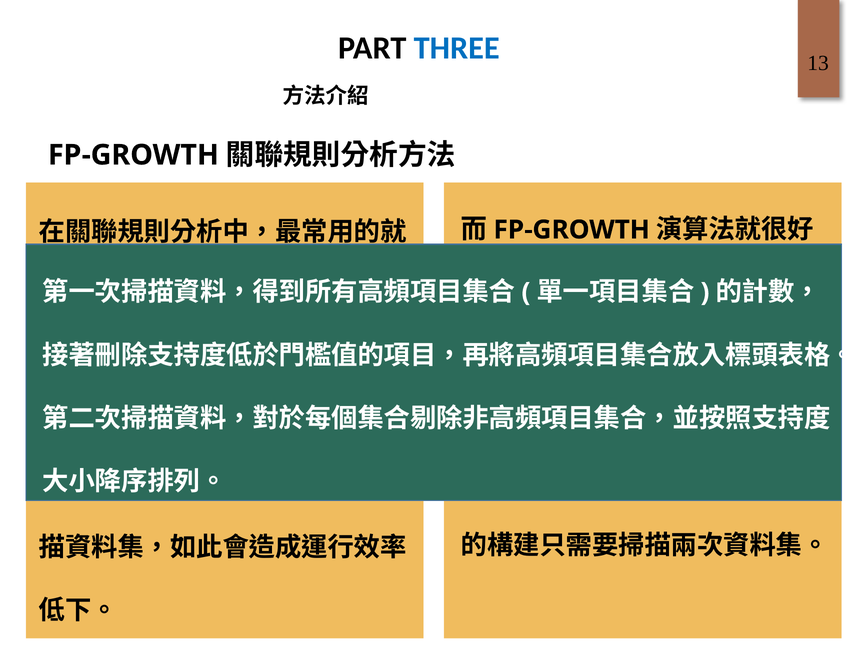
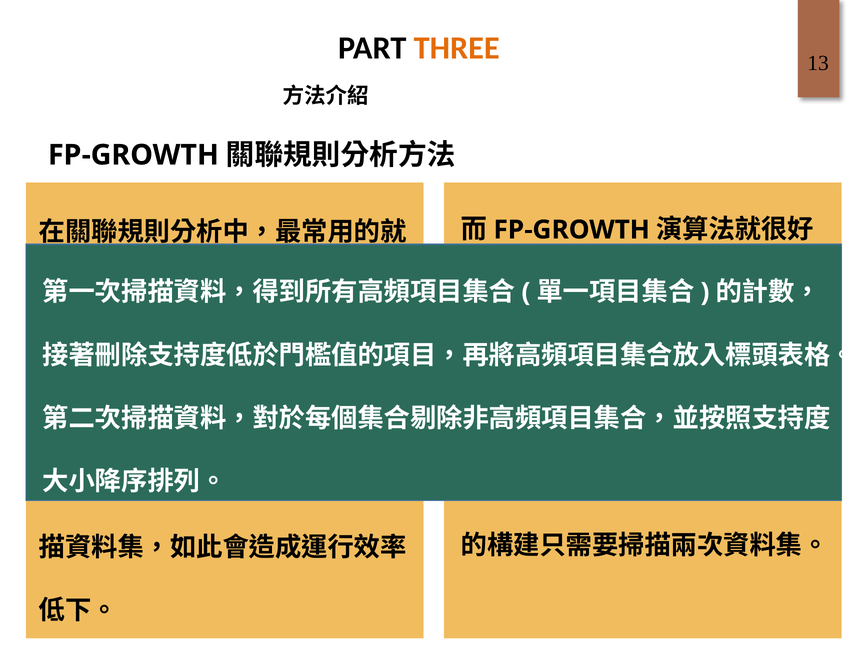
THREE colour: blue -> orange
